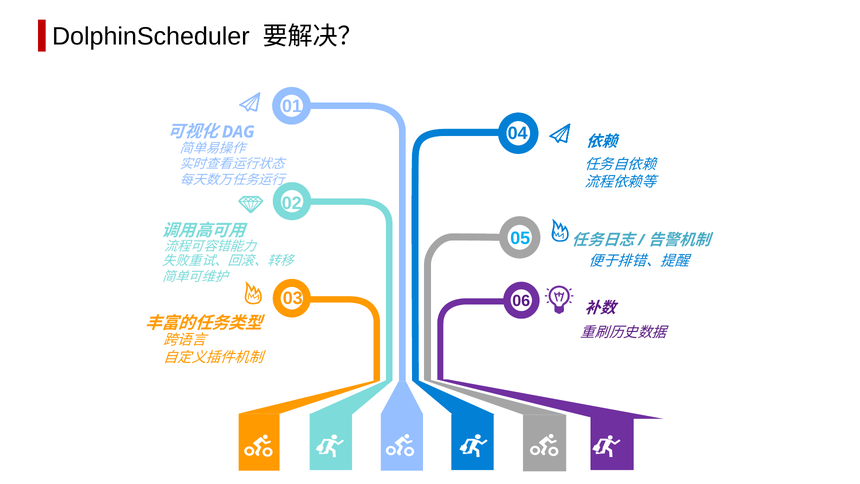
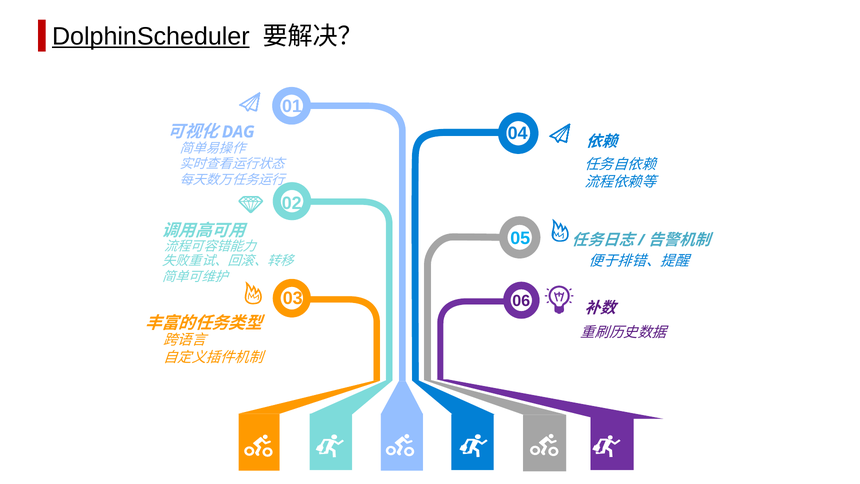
DolphinScheduler underline: none -> present
